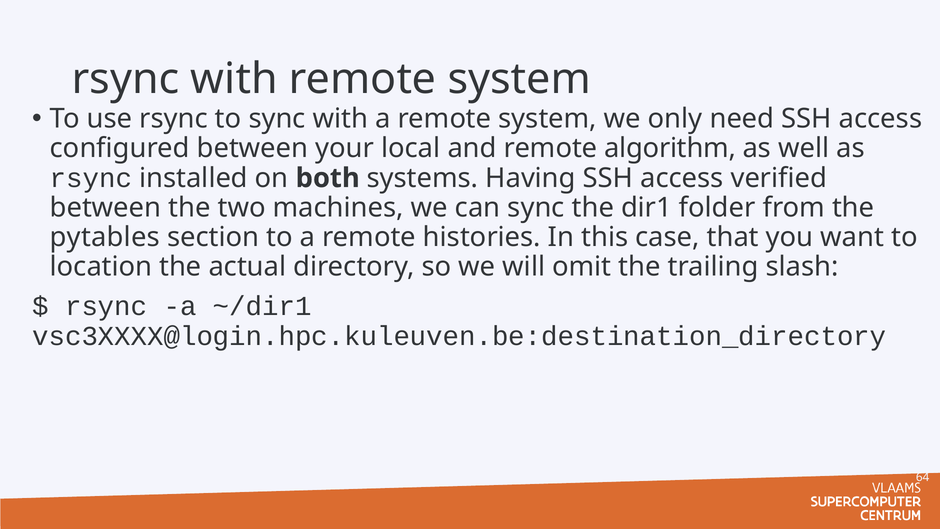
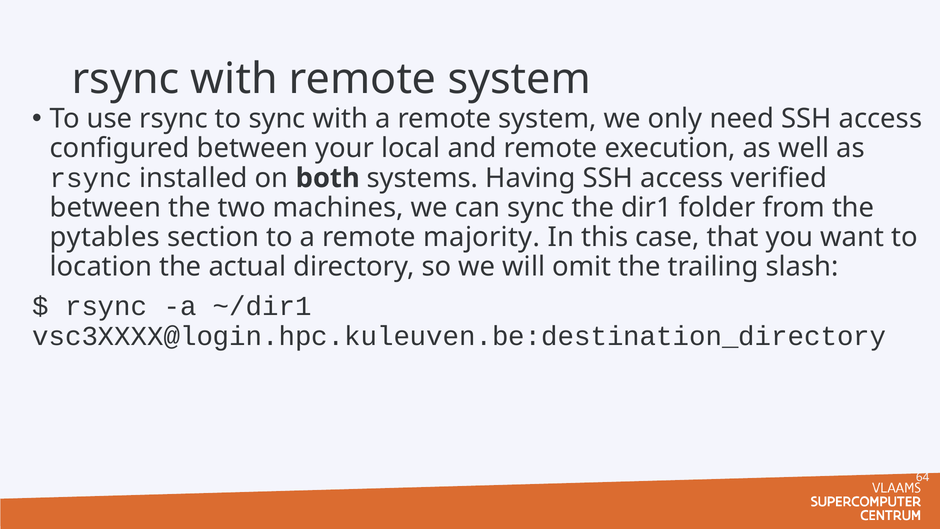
algorithm: algorithm -> execution
histories: histories -> majority
